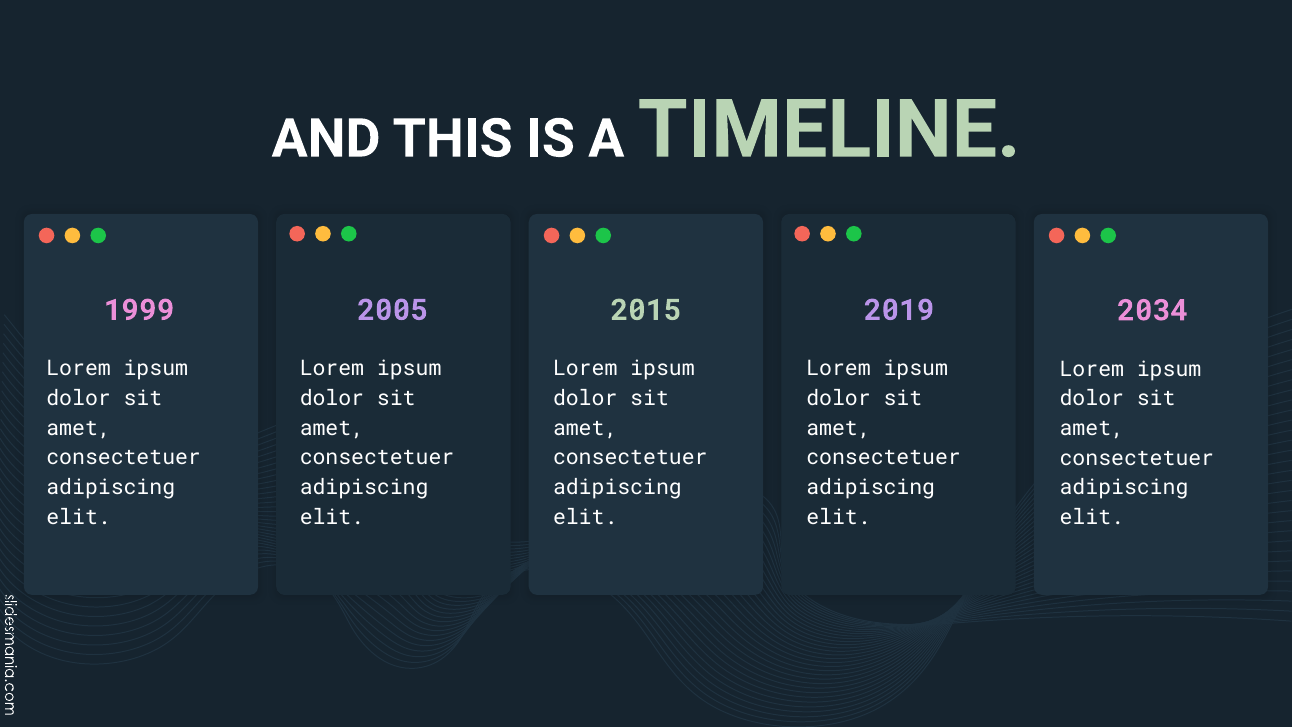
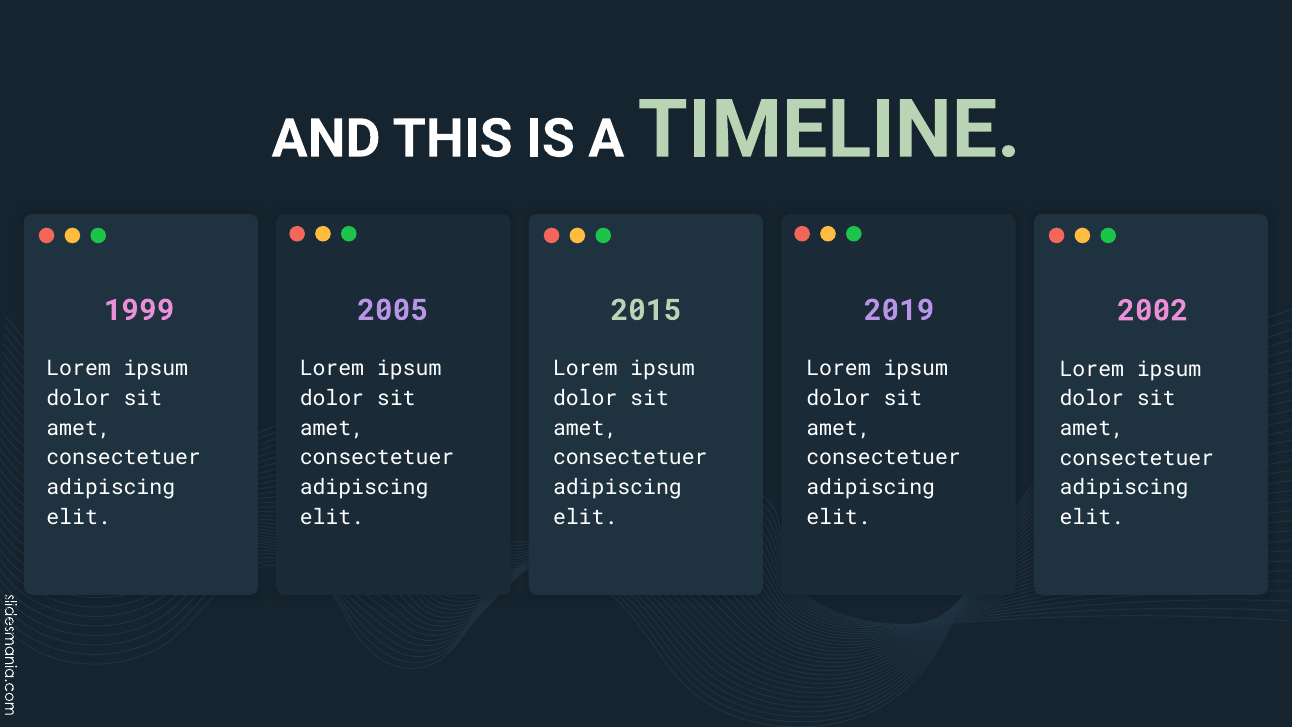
2034: 2034 -> 2002
